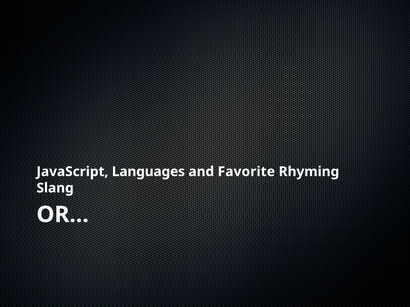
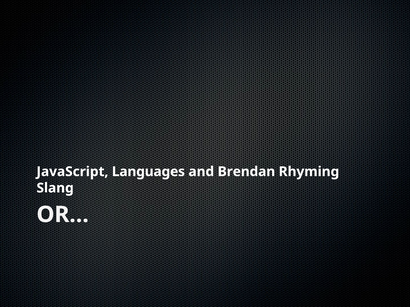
Favorite: Favorite -> Brendan
